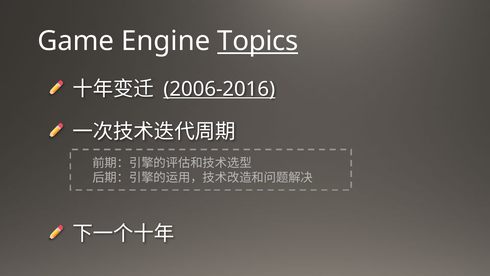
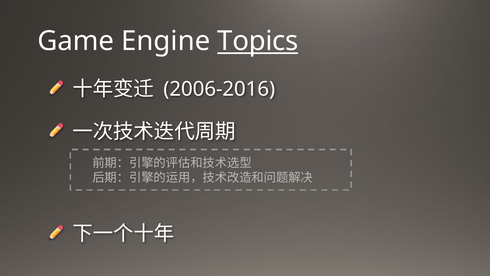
2006-2016 underline: present -> none
